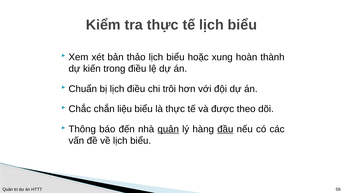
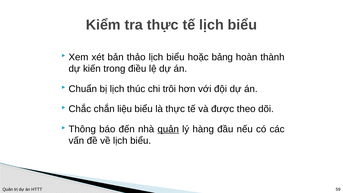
xung: xung -> bảng
lịch điều: điều -> thúc
đầu underline: present -> none
